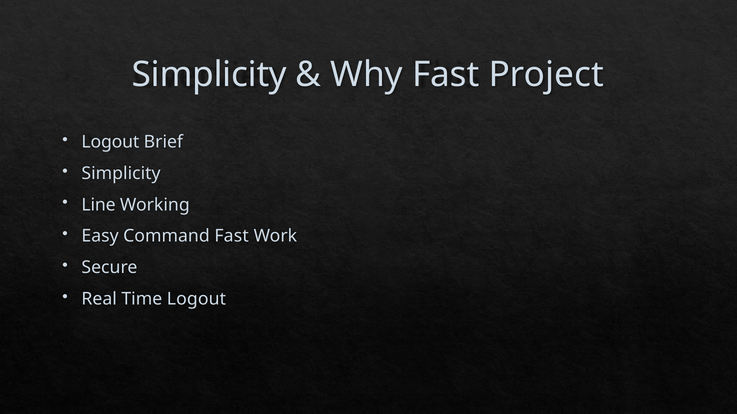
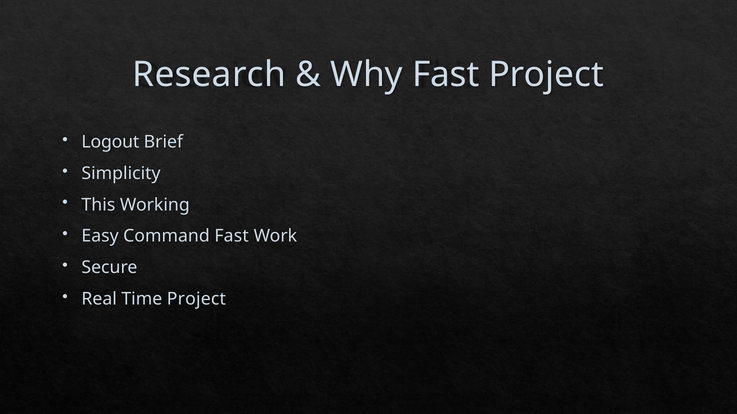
Simplicity at (209, 75): Simplicity -> Research
Line: Line -> This
Time Logout: Logout -> Project
